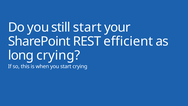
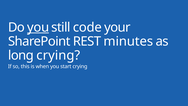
you at (38, 27) underline: none -> present
still start: start -> code
efficient: efficient -> minutes
